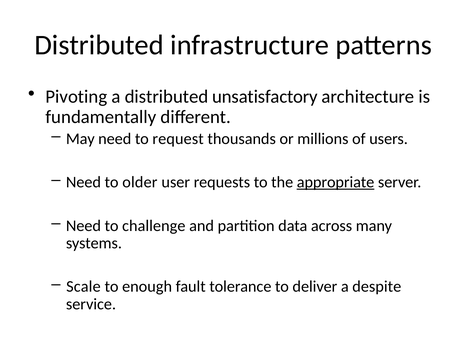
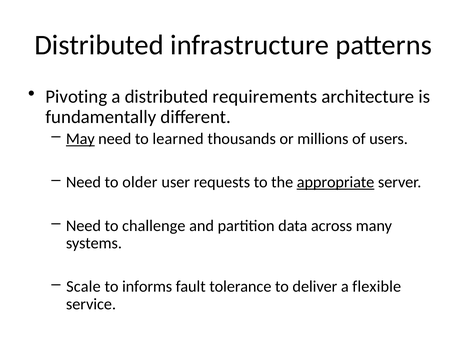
unsatisfactory: unsatisfactory -> requirements
May underline: none -> present
request: request -> learned
enough: enough -> informs
despite: despite -> flexible
